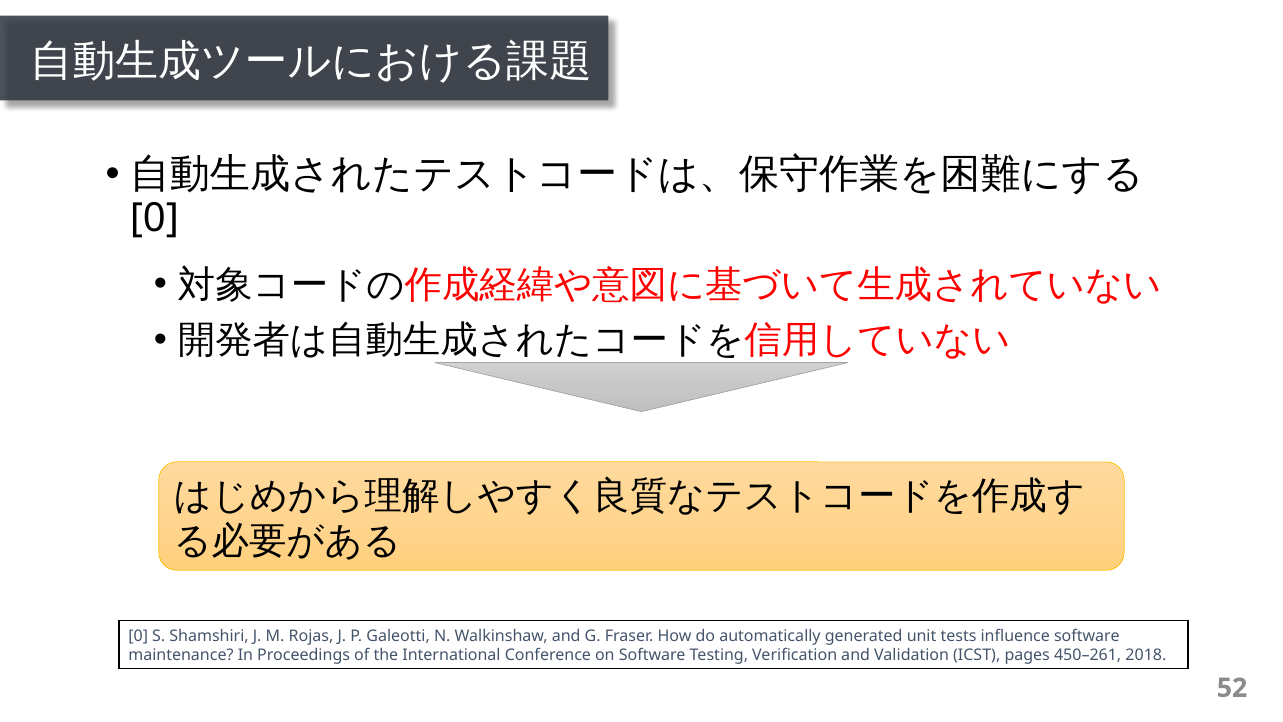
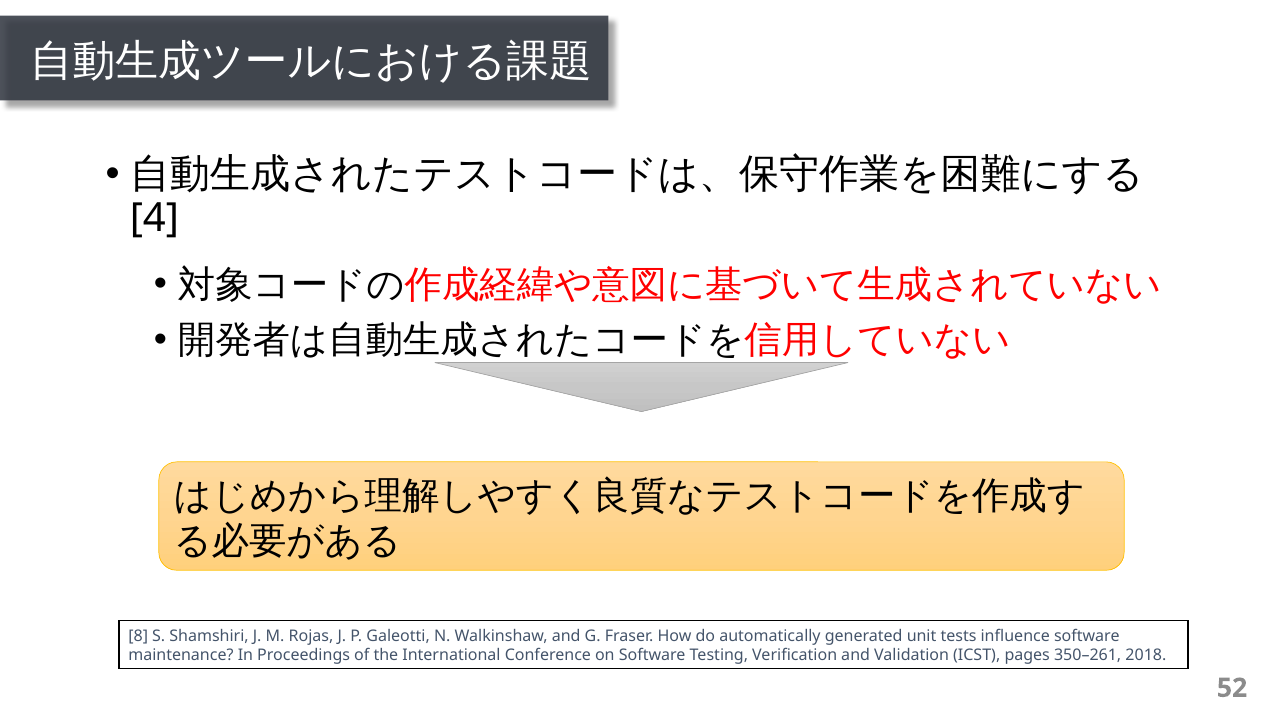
0 at (154, 218): 0 -> 4
0 at (138, 636): 0 -> 8
450–261: 450–261 -> 350–261
